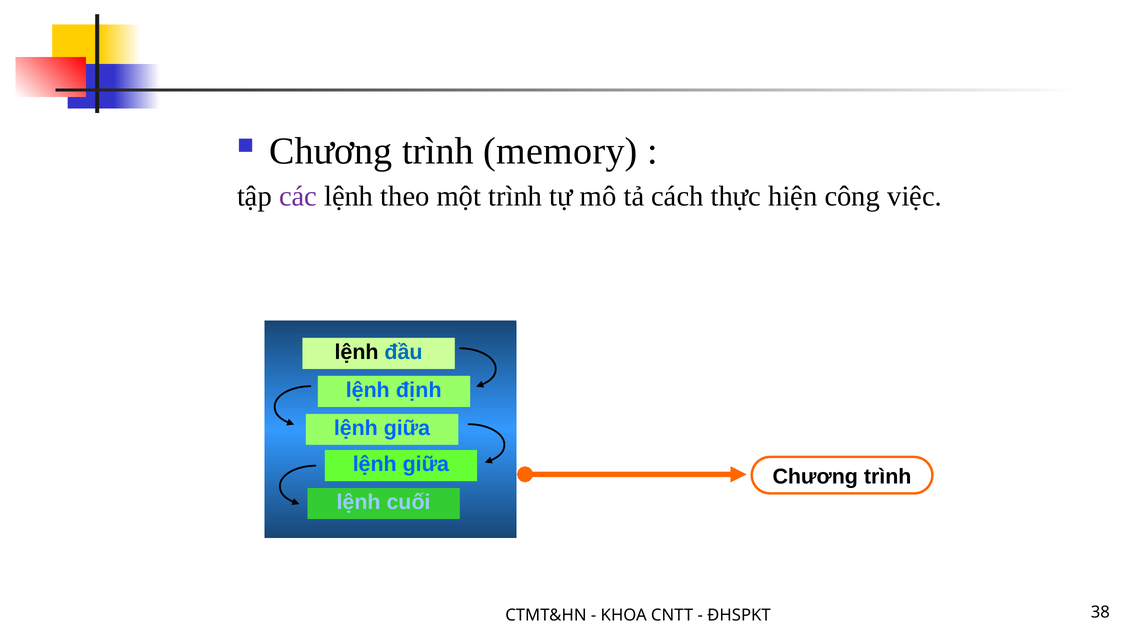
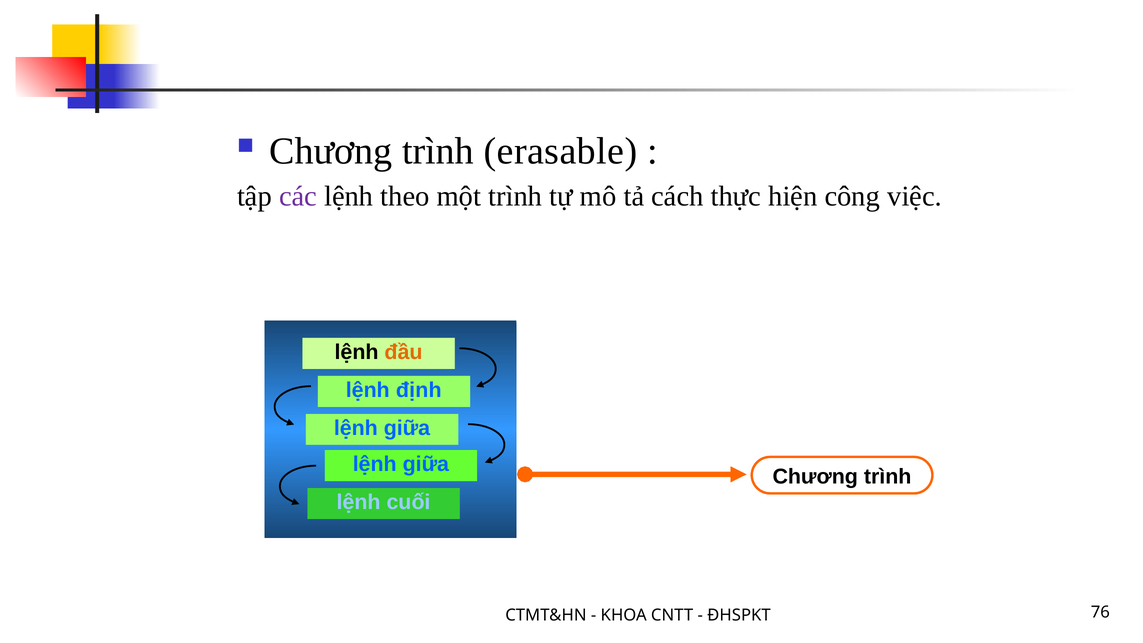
memory: memory -> erasable
đầu colour: blue -> orange
38: 38 -> 76
